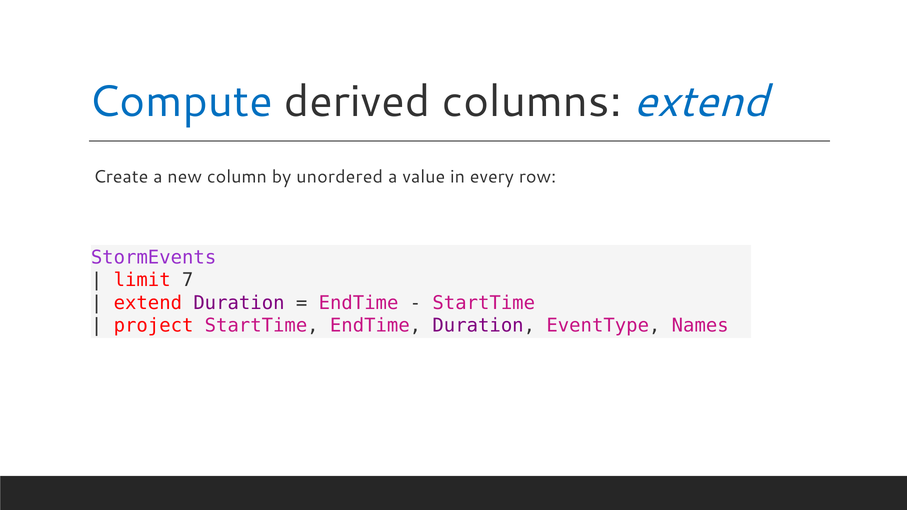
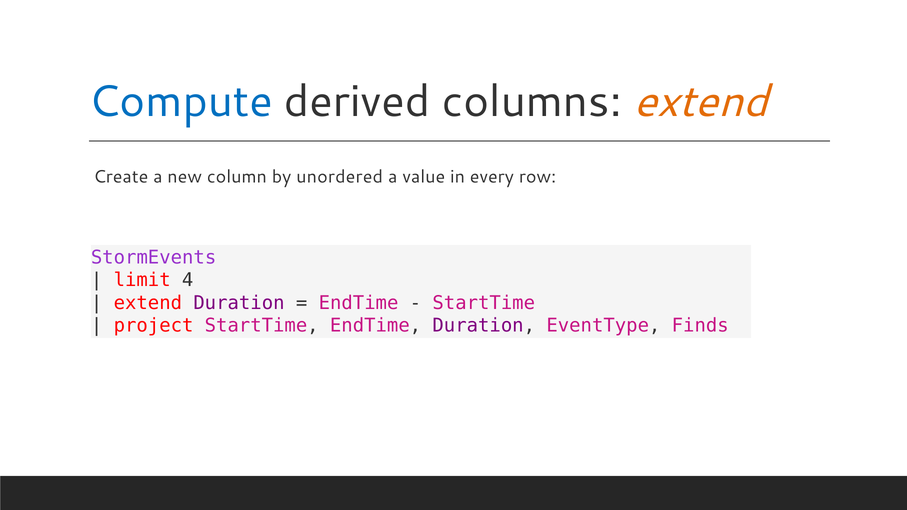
extend at (701, 102) colour: blue -> orange
7: 7 -> 4
Names: Names -> Finds
